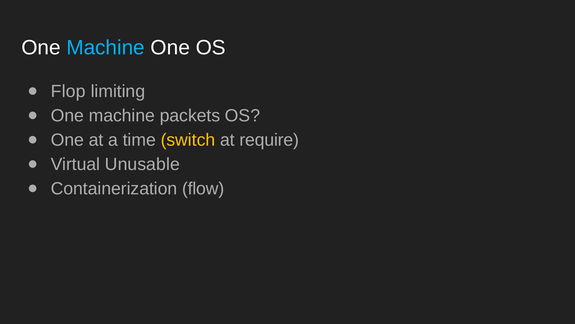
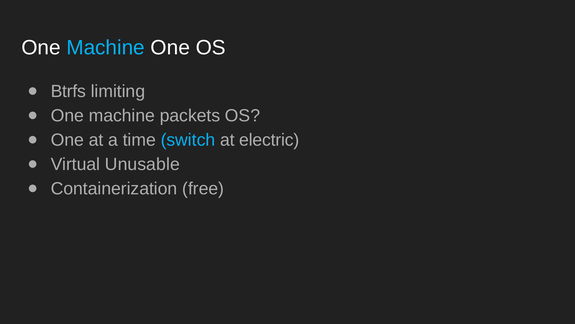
Flop: Flop -> Btrfs
switch colour: yellow -> light blue
require: require -> electric
flow: flow -> free
